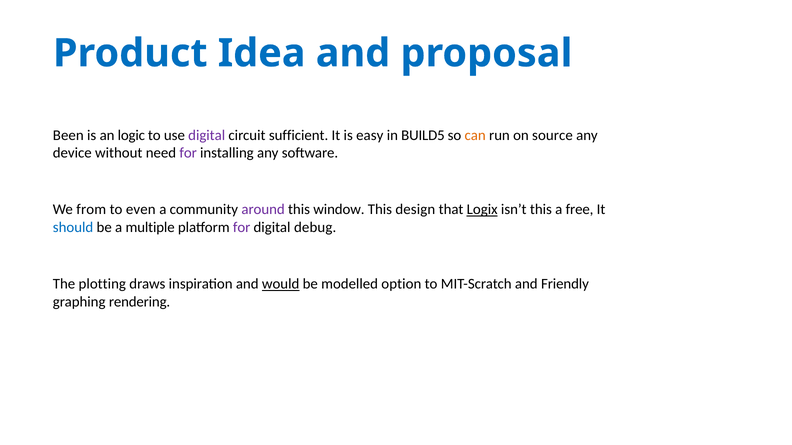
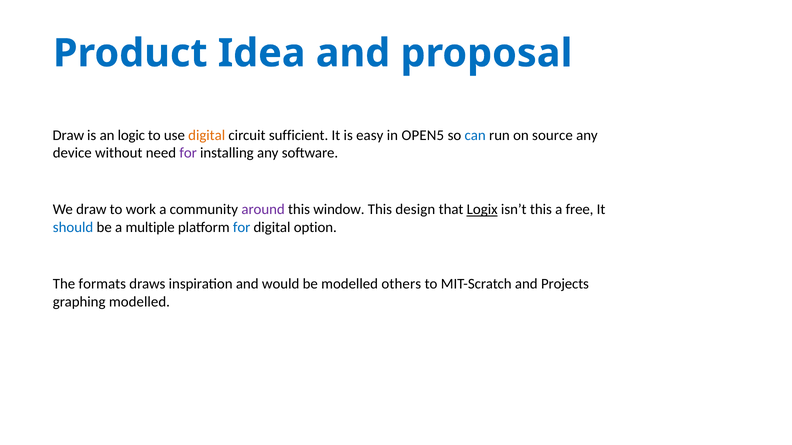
Been at (68, 135): Been -> Draw
digital at (207, 135) colour: purple -> orange
BUILD5: BUILD5 -> OPEN5
can colour: orange -> blue
We from: from -> draw
even: even -> work
for at (242, 228) colour: purple -> blue
debug: debug -> option
plotting: plotting -> formats
would underline: present -> none
option: option -> others
Friendly: Friendly -> Projects
graphing rendering: rendering -> modelled
